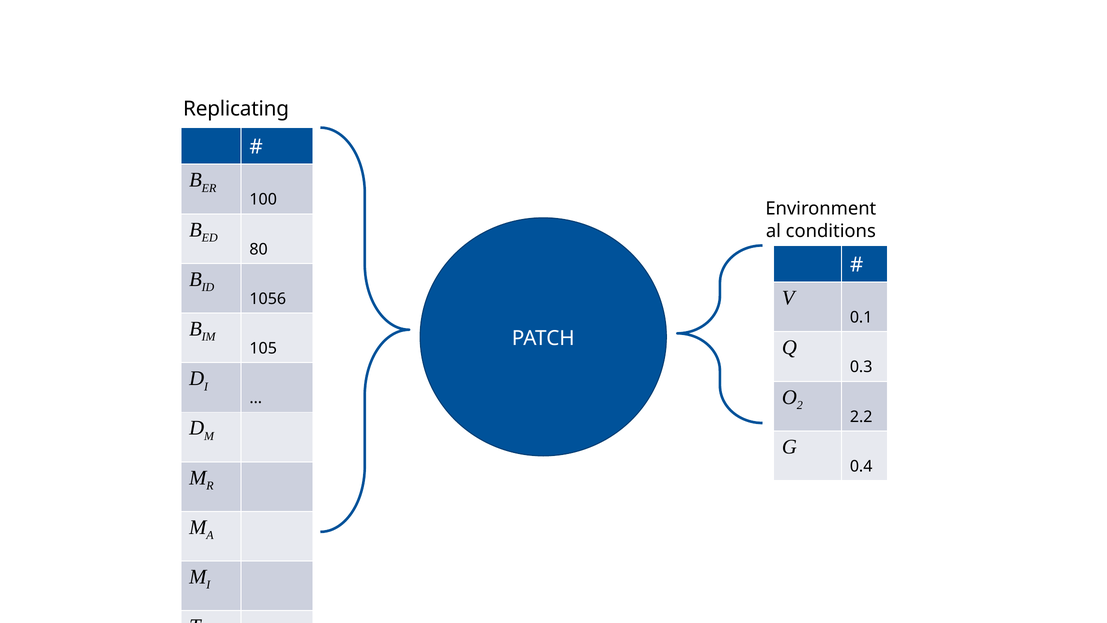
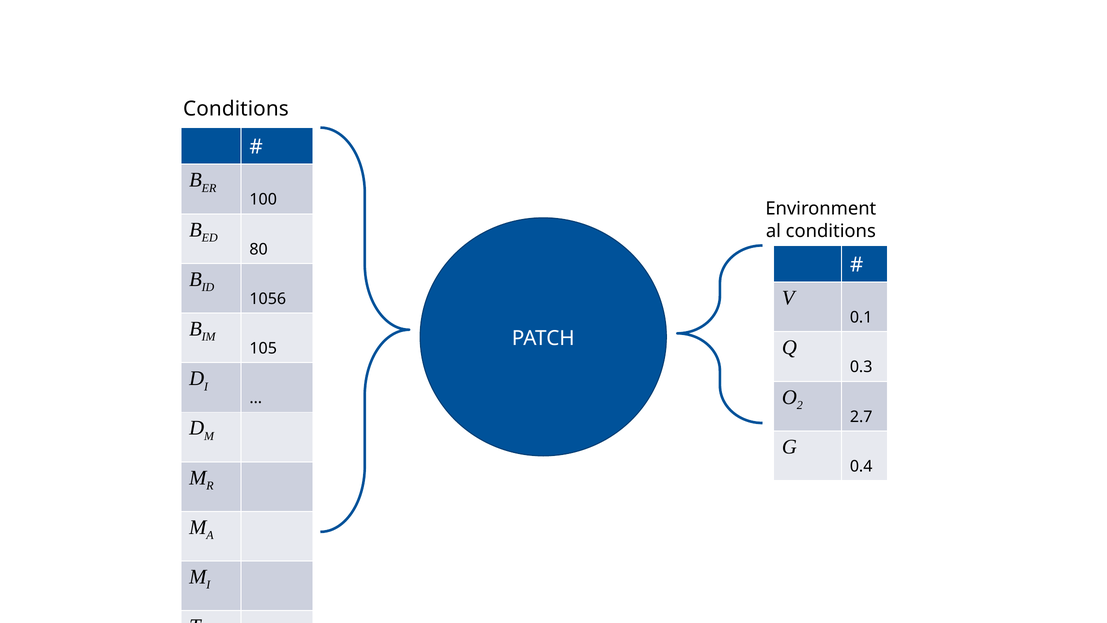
Replicating at (236, 109): Replicating -> Conditions
2.2: 2.2 -> 2.7
